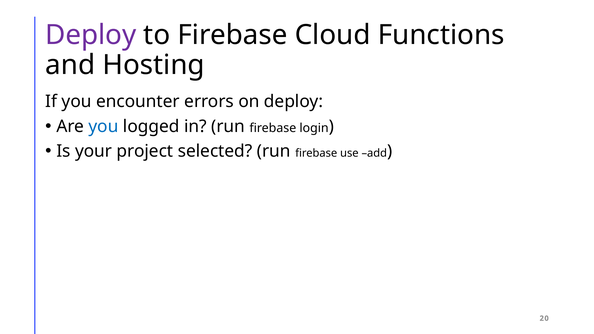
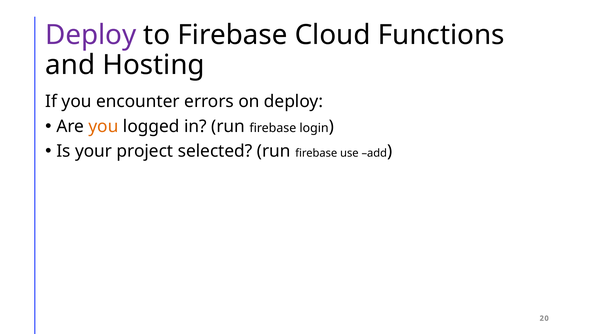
you at (104, 126) colour: blue -> orange
